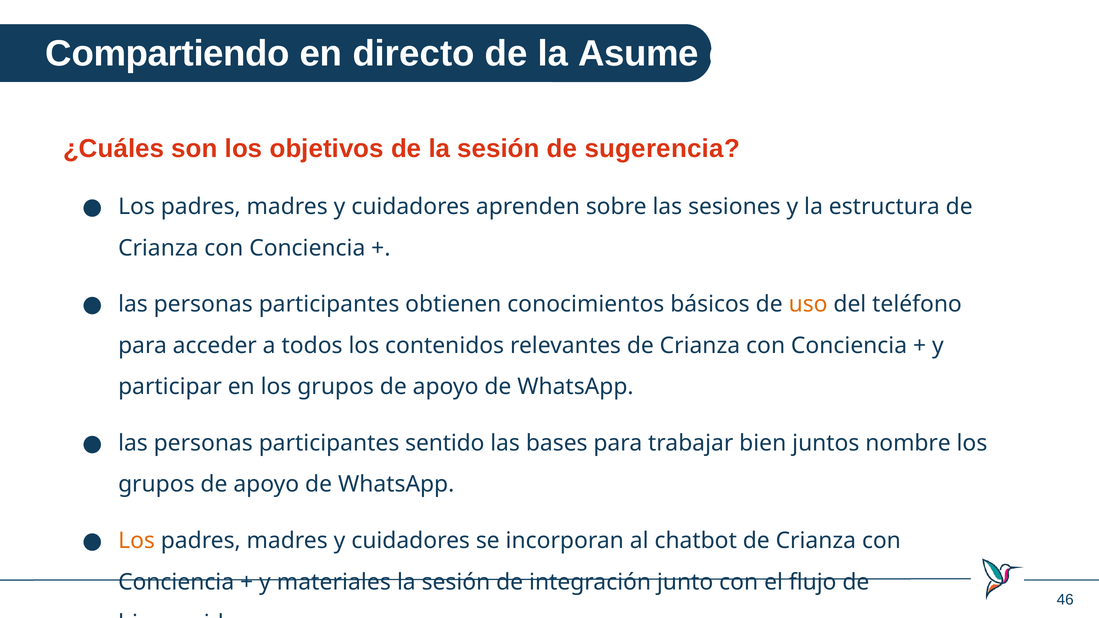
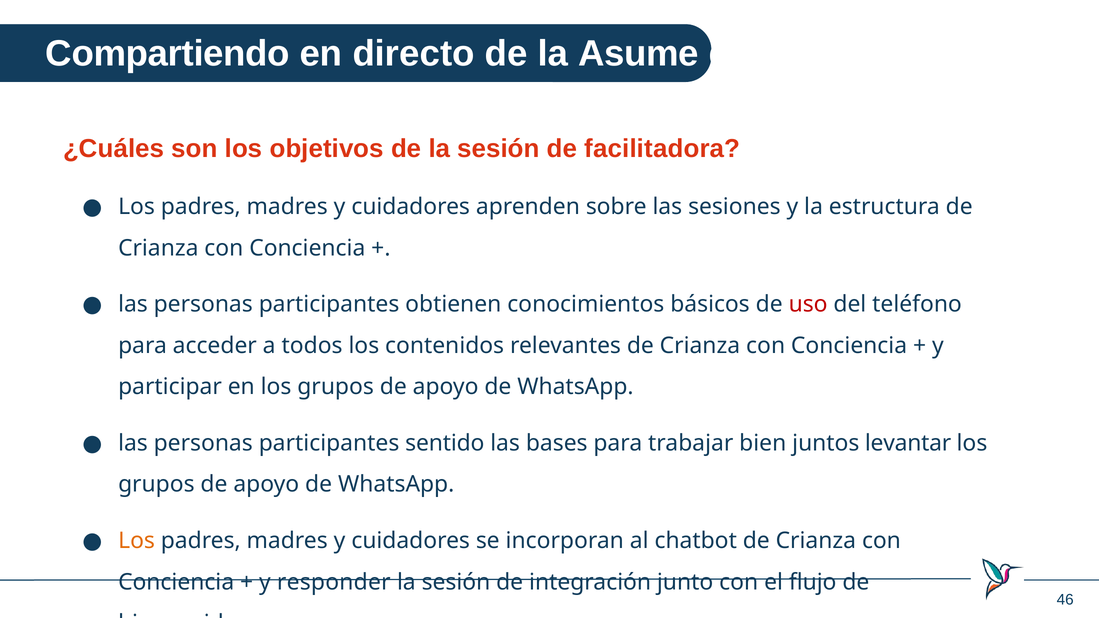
sugerencia: sugerencia -> facilitadora
uso colour: orange -> red
nombre: nombre -> levantar
materiales: materiales -> responder
